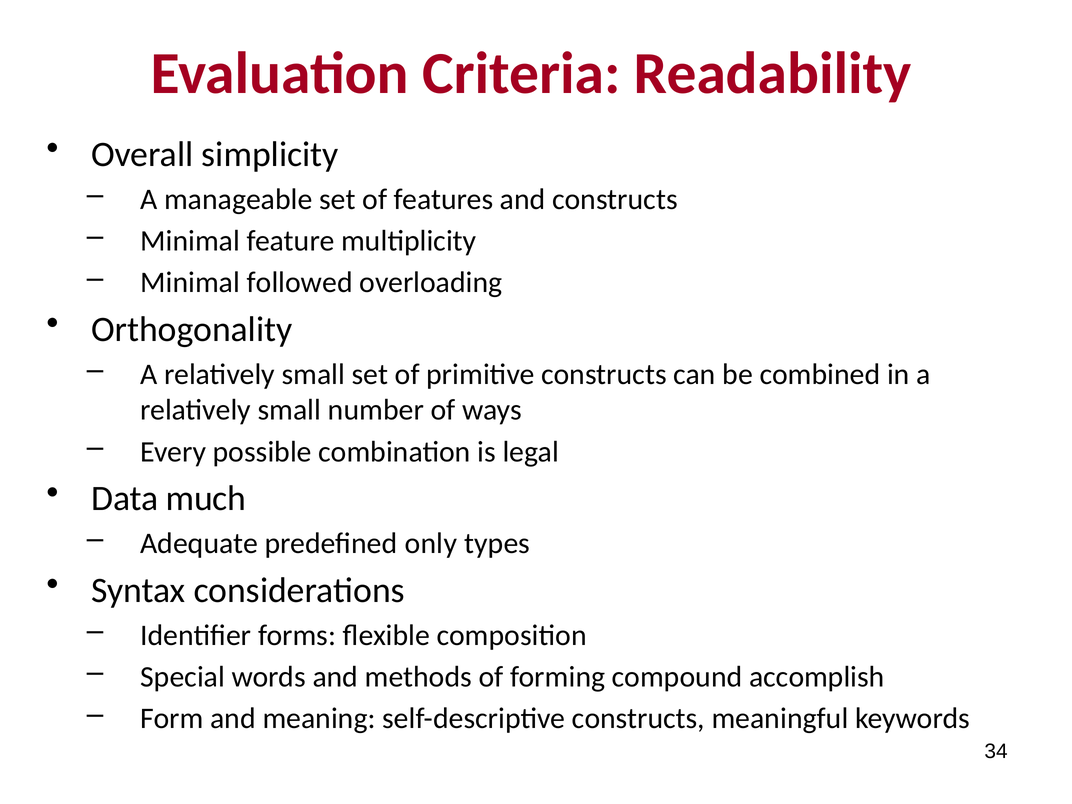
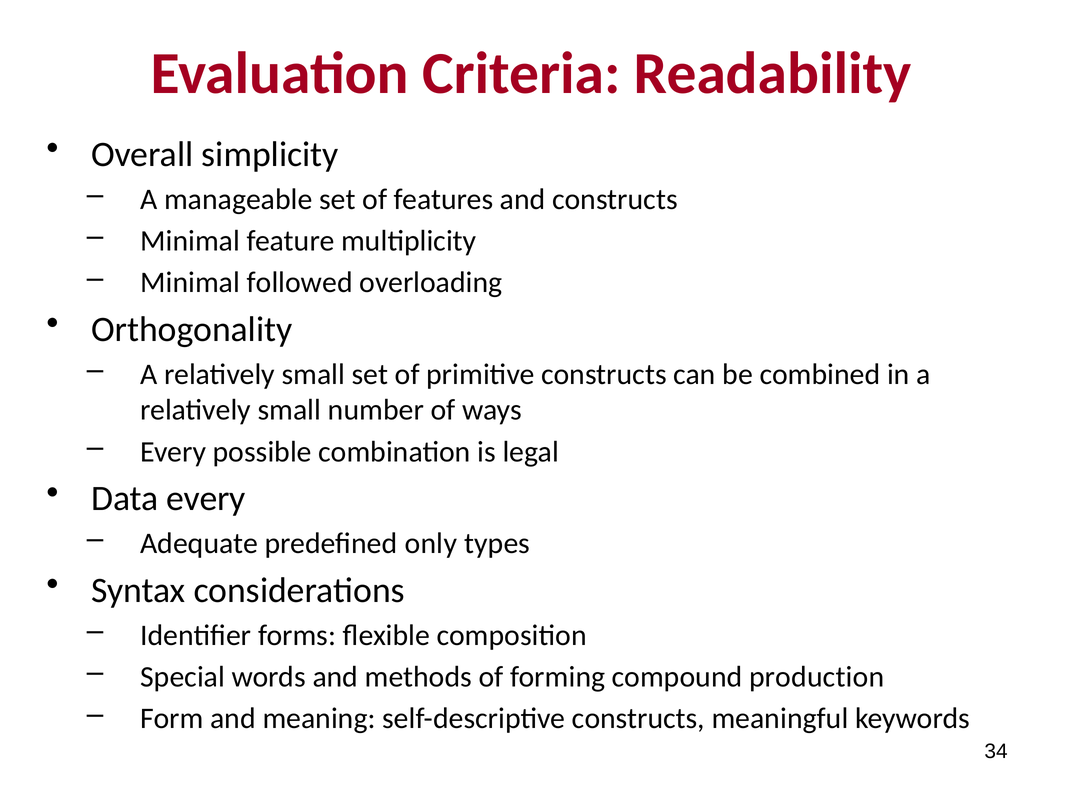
Data much: much -> every
accomplish: accomplish -> production
